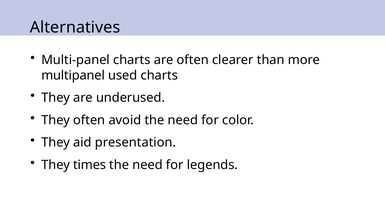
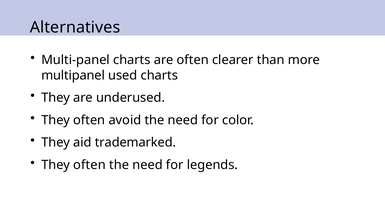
presentation: presentation -> trademarked
times at (90, 165): times -> often
